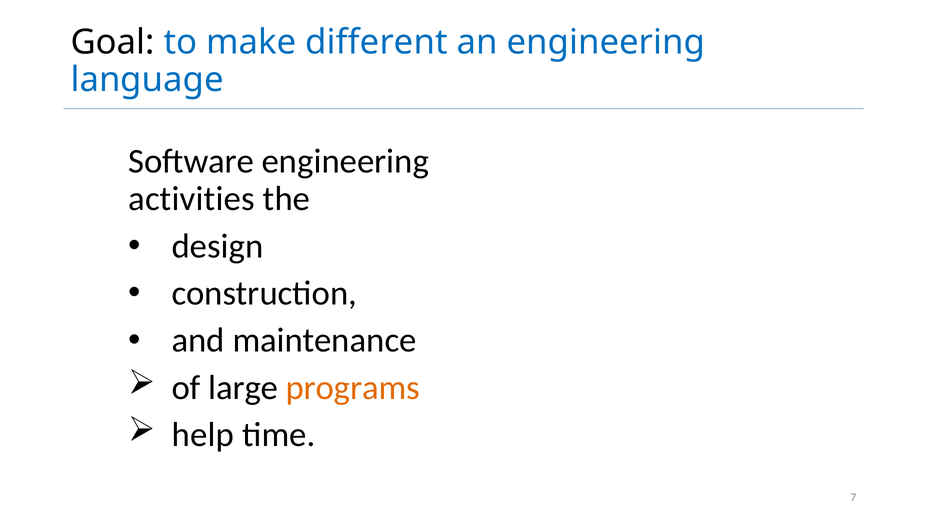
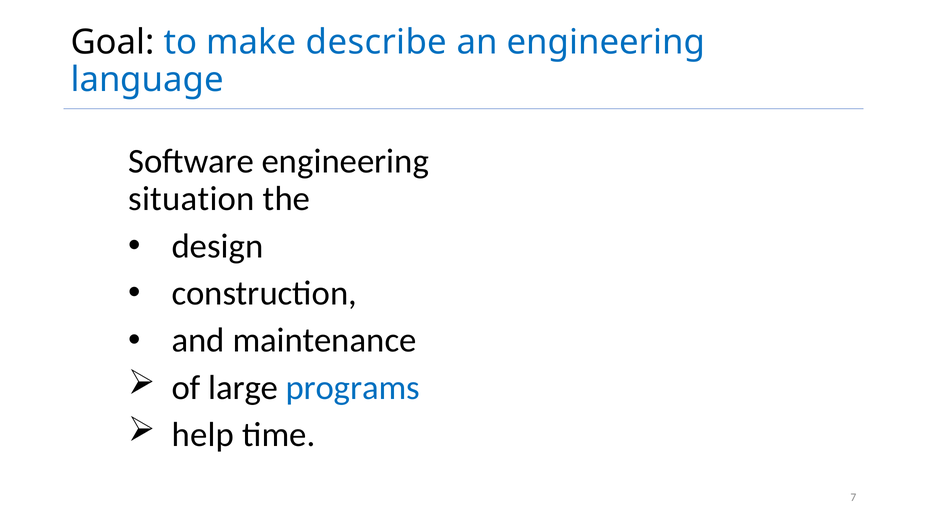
different: different -> describe
activities: activities -> situation
programs colour: orange -> blue
